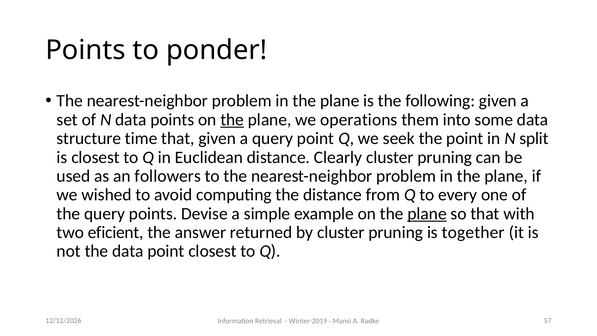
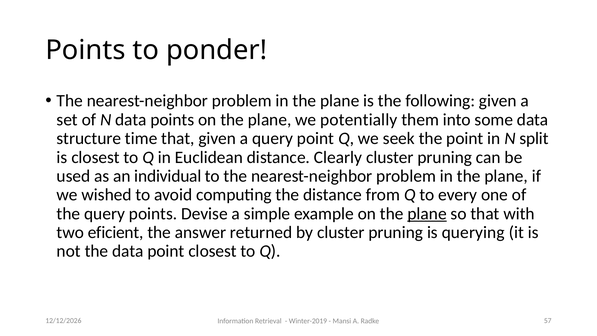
the at (232, 120) underline: present -> none
operations: operations -> potentially
followers: followers -> individual
together: together -> querying
